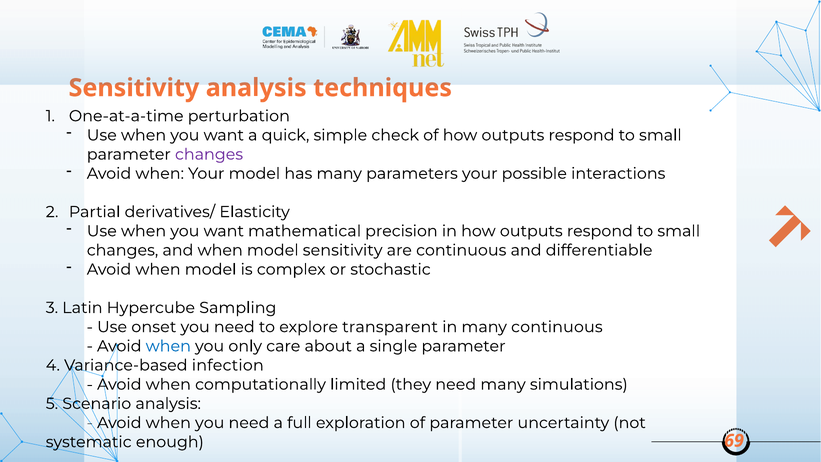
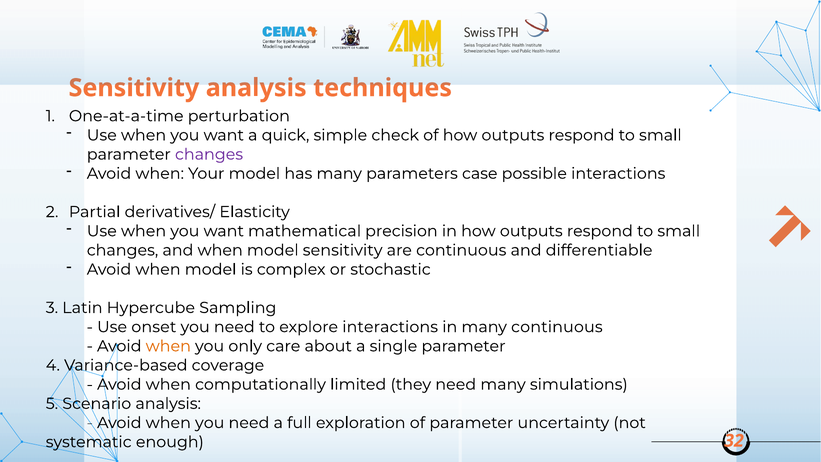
parameters your: your -> case
explore transparent: transparent -> interactions
when at (168, 346) colour: blue -> orange
infection: infection -> coverage
69: 69 -> 32
